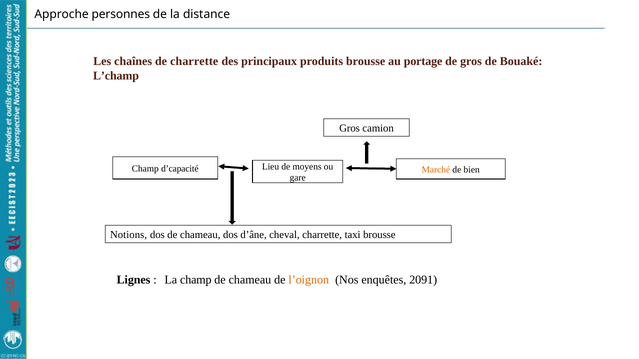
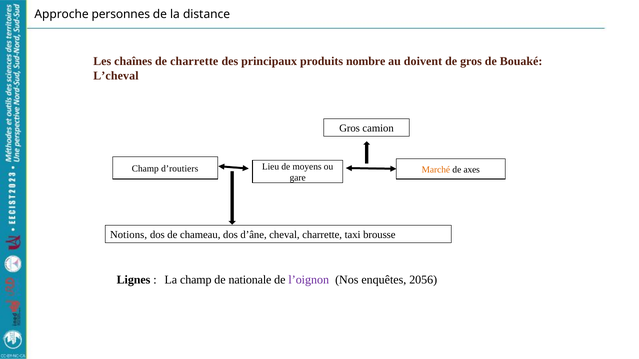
produits brousse: brousse -> nombre
portage: portage -> doivent
L’champ: L’champ -> L’cheval
d’capacité: d’capacité -> d’routiers
bien: bien -> axes
chameau at (250, 280): chameau -> nationale
l’oignon colour: orange -> purple
2091: 2091 -> 2056
